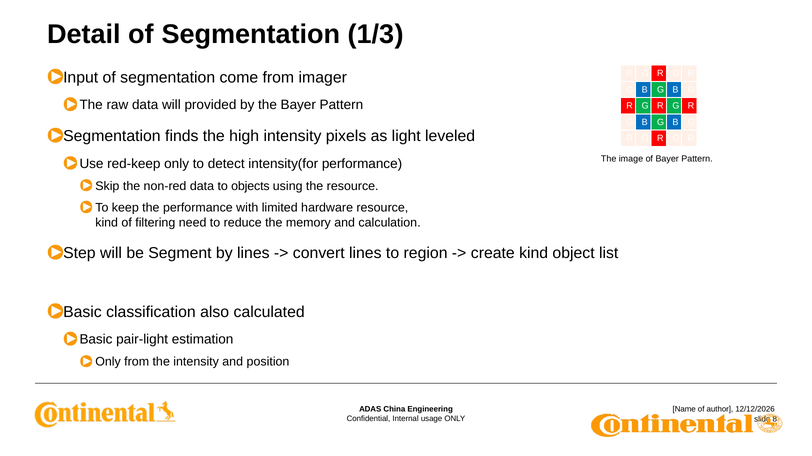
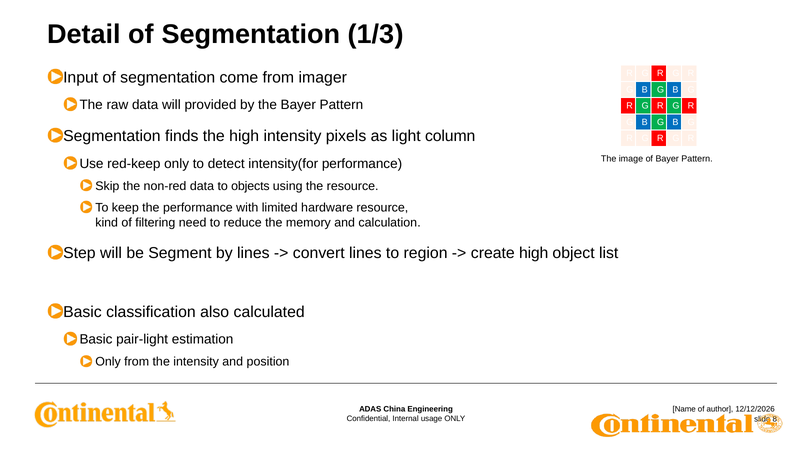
leveled: leveled -> column
create kind: kind -> high
